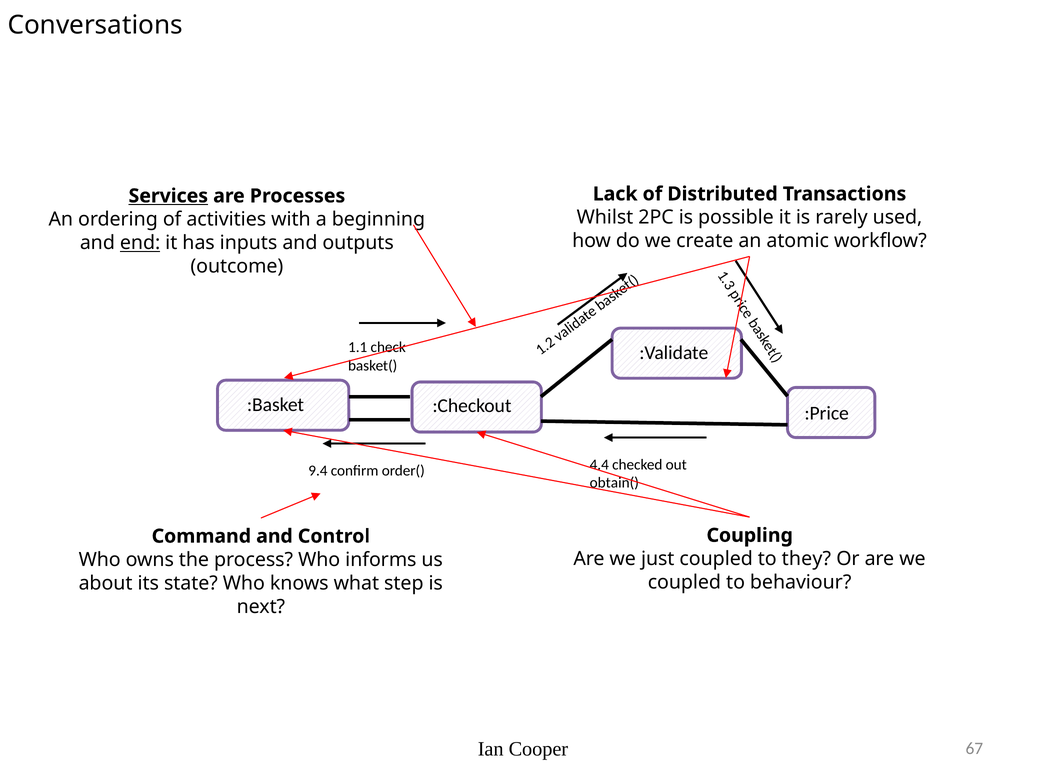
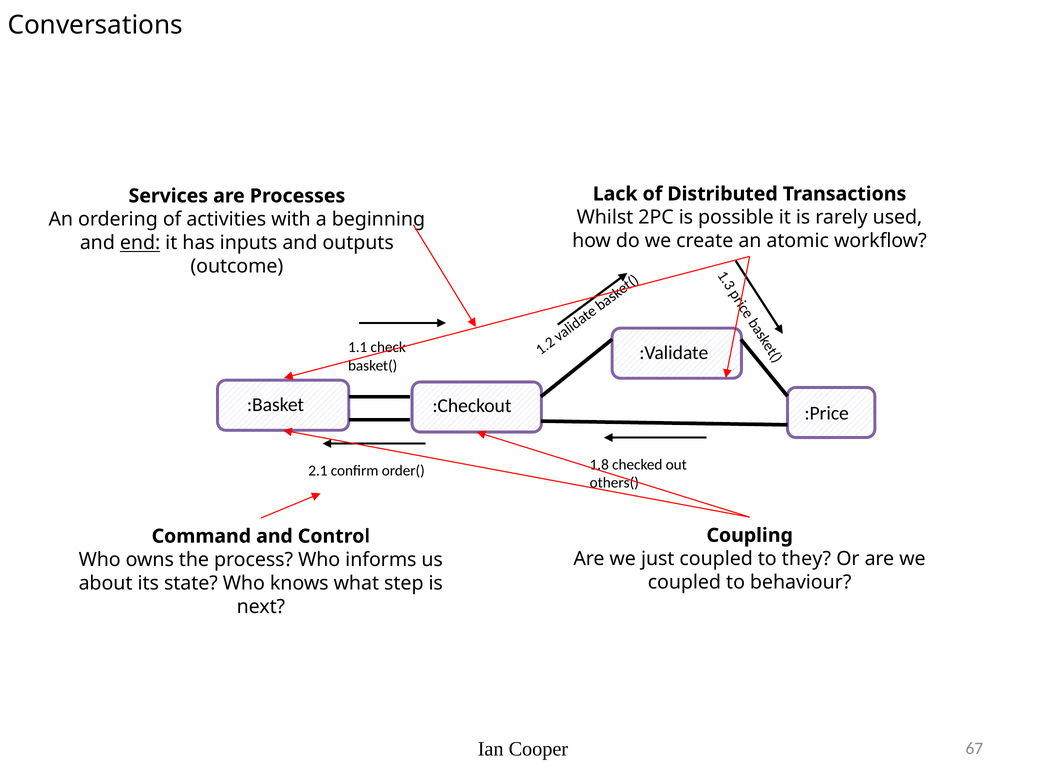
Services underline: present -> none
4.4: 4.4 -> 1.8
9.4: 9.4 -> 2.1
obtain(: obtain( -> others(
